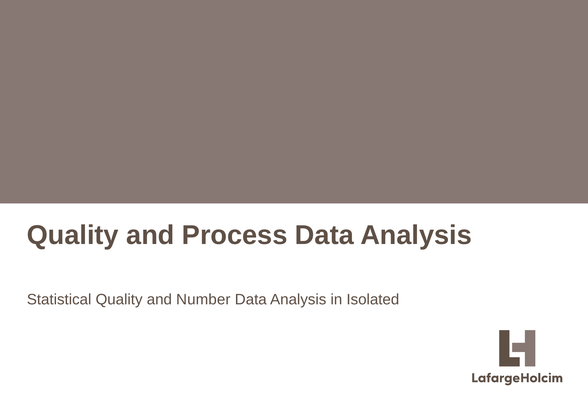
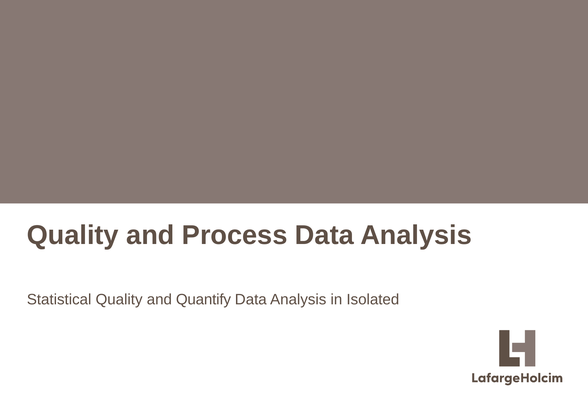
Number: Number -> Quantify
